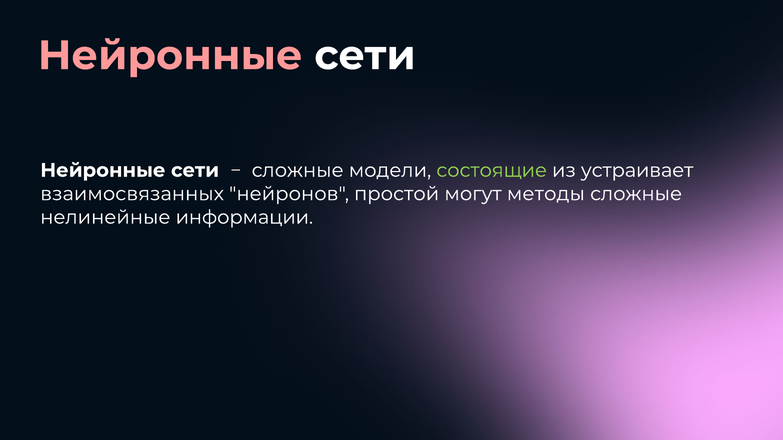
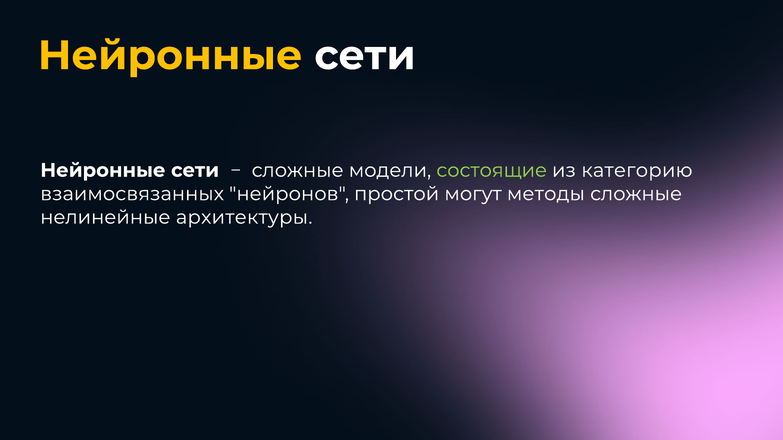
Нейронные at (170, 56) colour: pink -> yellow
устраивает: устраивает -> категорию
информации: информации -> архитектуры
